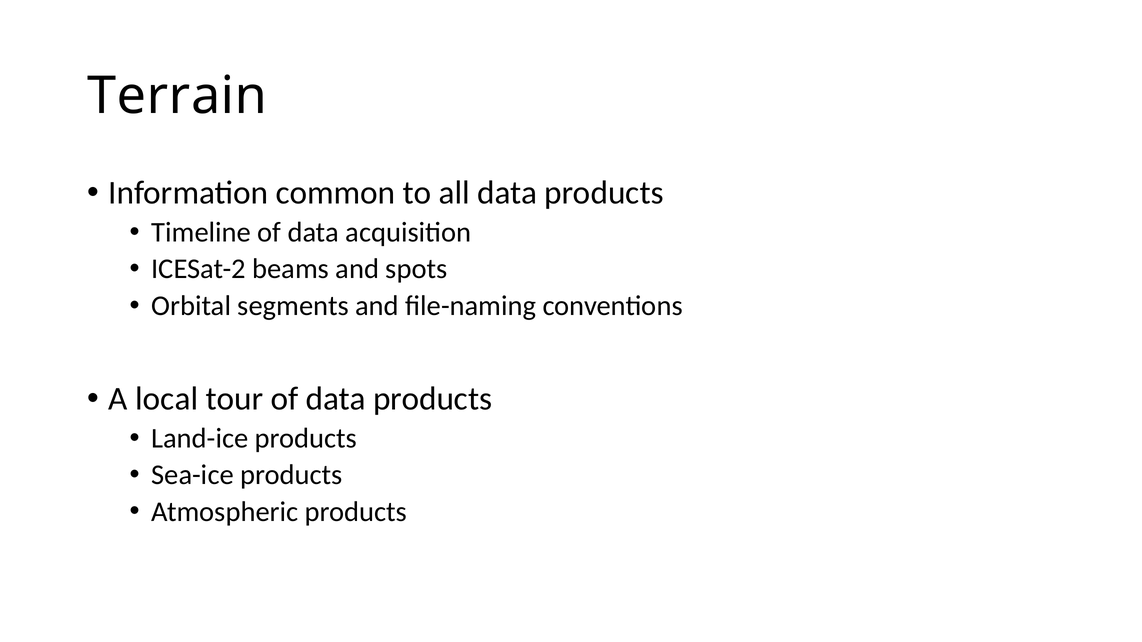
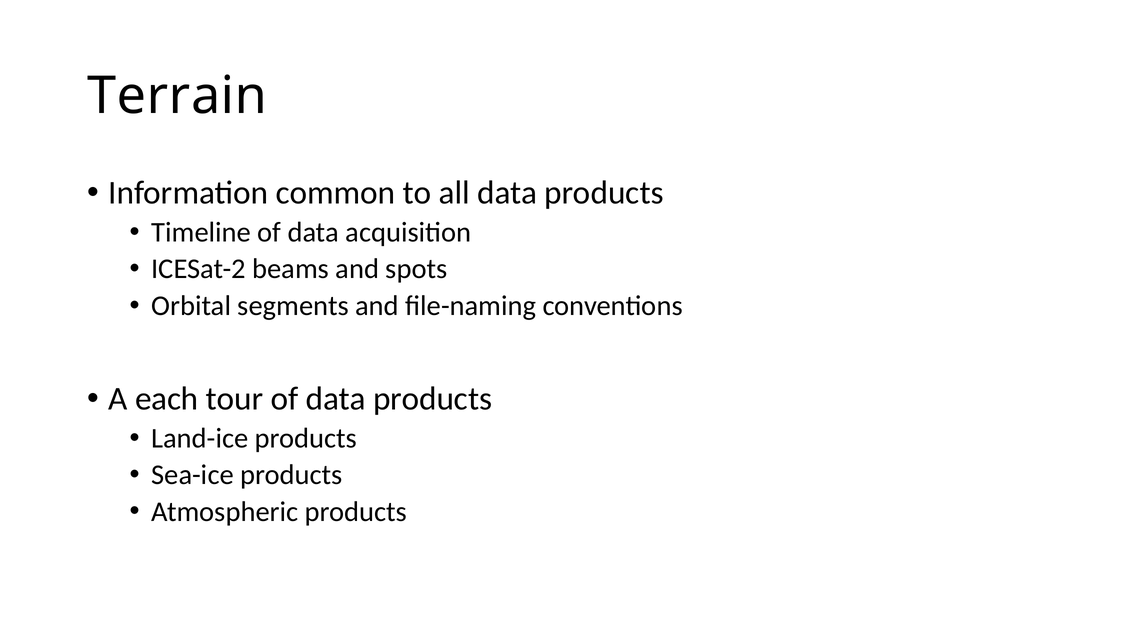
local: local -> each
